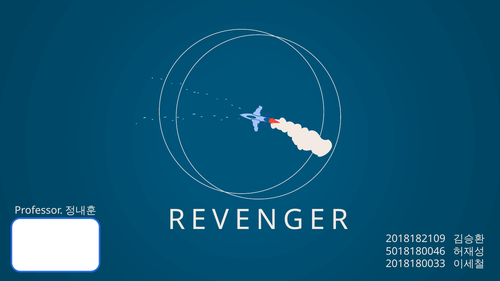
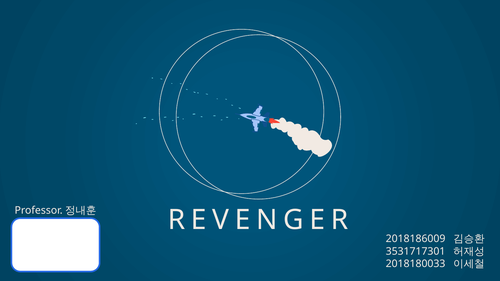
2018182109: 2018182109 -> 2018186009
5018180046: 5018180046 -> 3531717301
